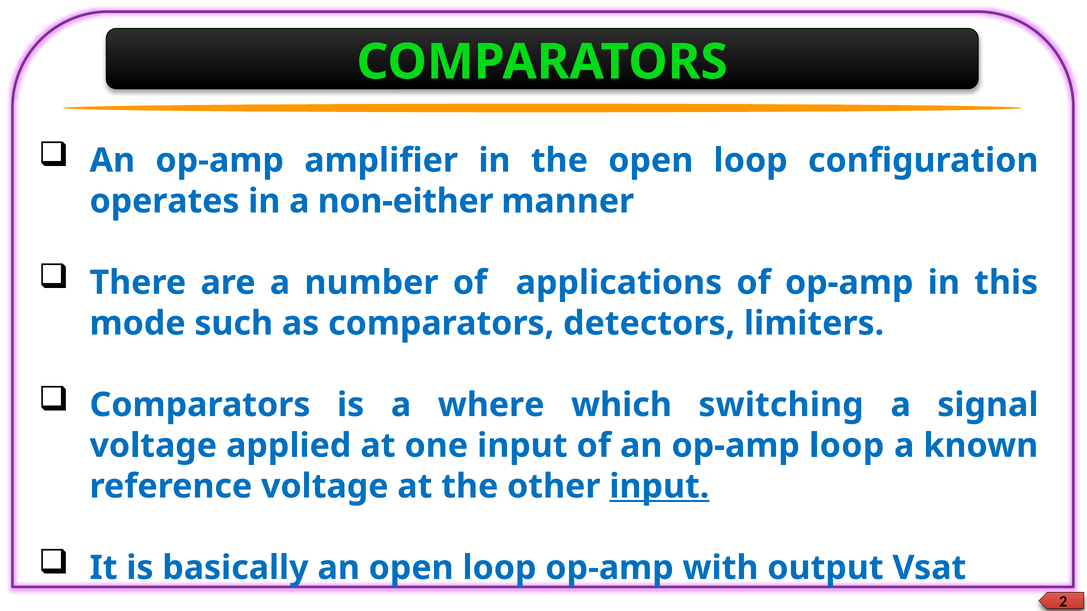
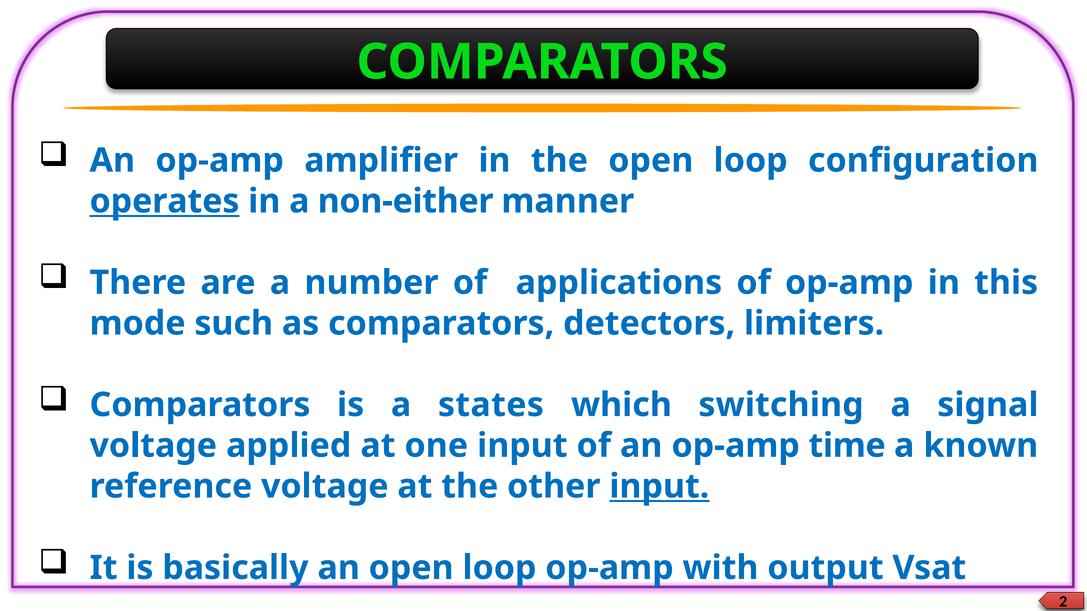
operates underline: none -> present
where: where -> states
op-amp loop: loop -> time
